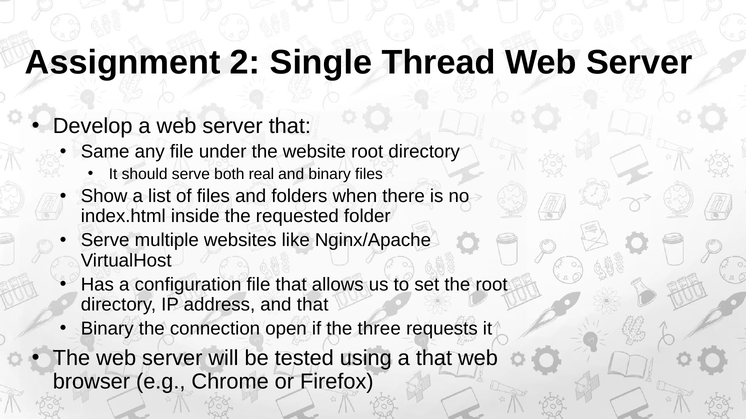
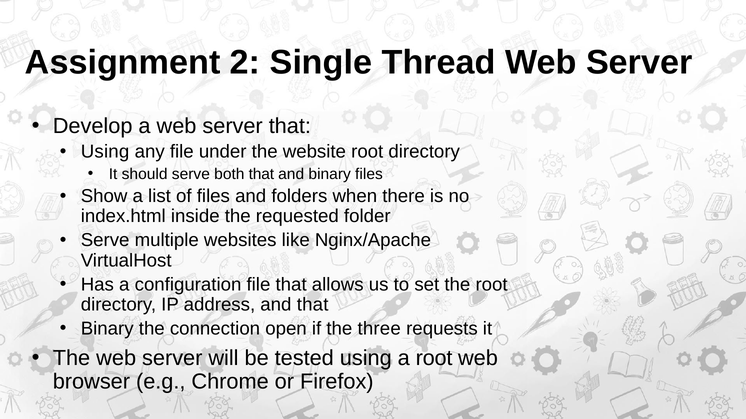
Same at (105, 152): Same -> Using
both real: real -> that
a that: that -> root
